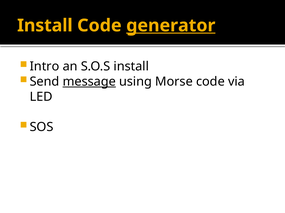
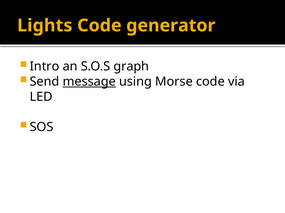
Install at (45, 26): Install -> Lights
generator underline: present -> none
S.O.S install: install -> graph
